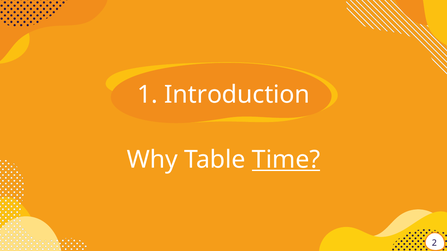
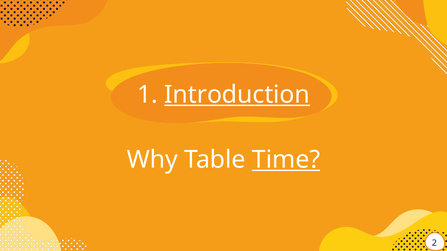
Introduction underline: none -> present
